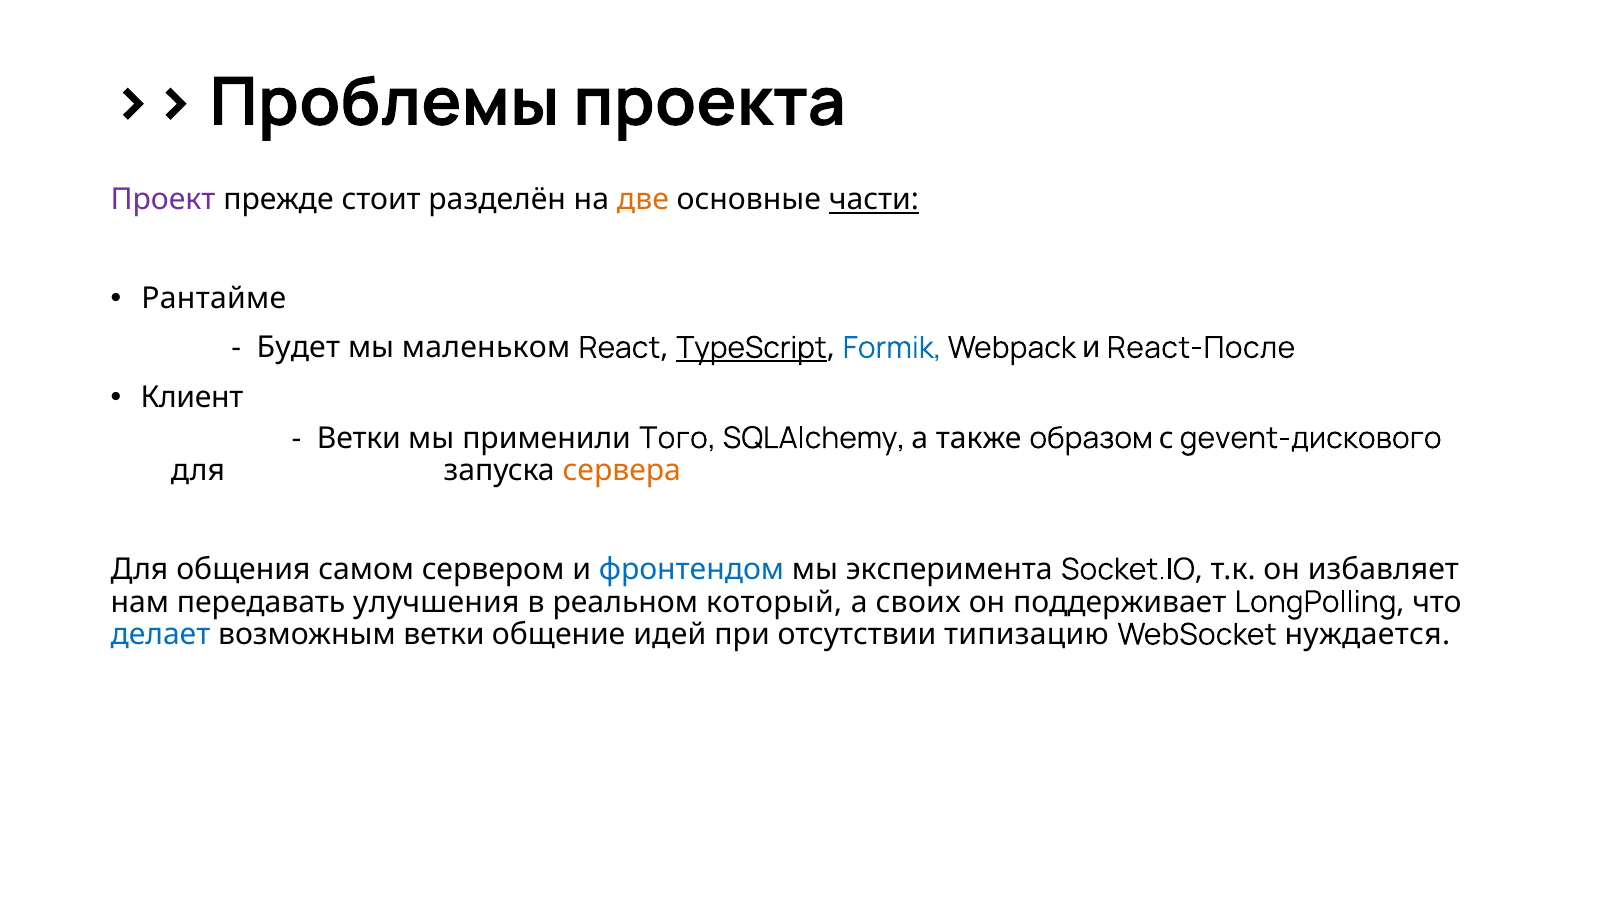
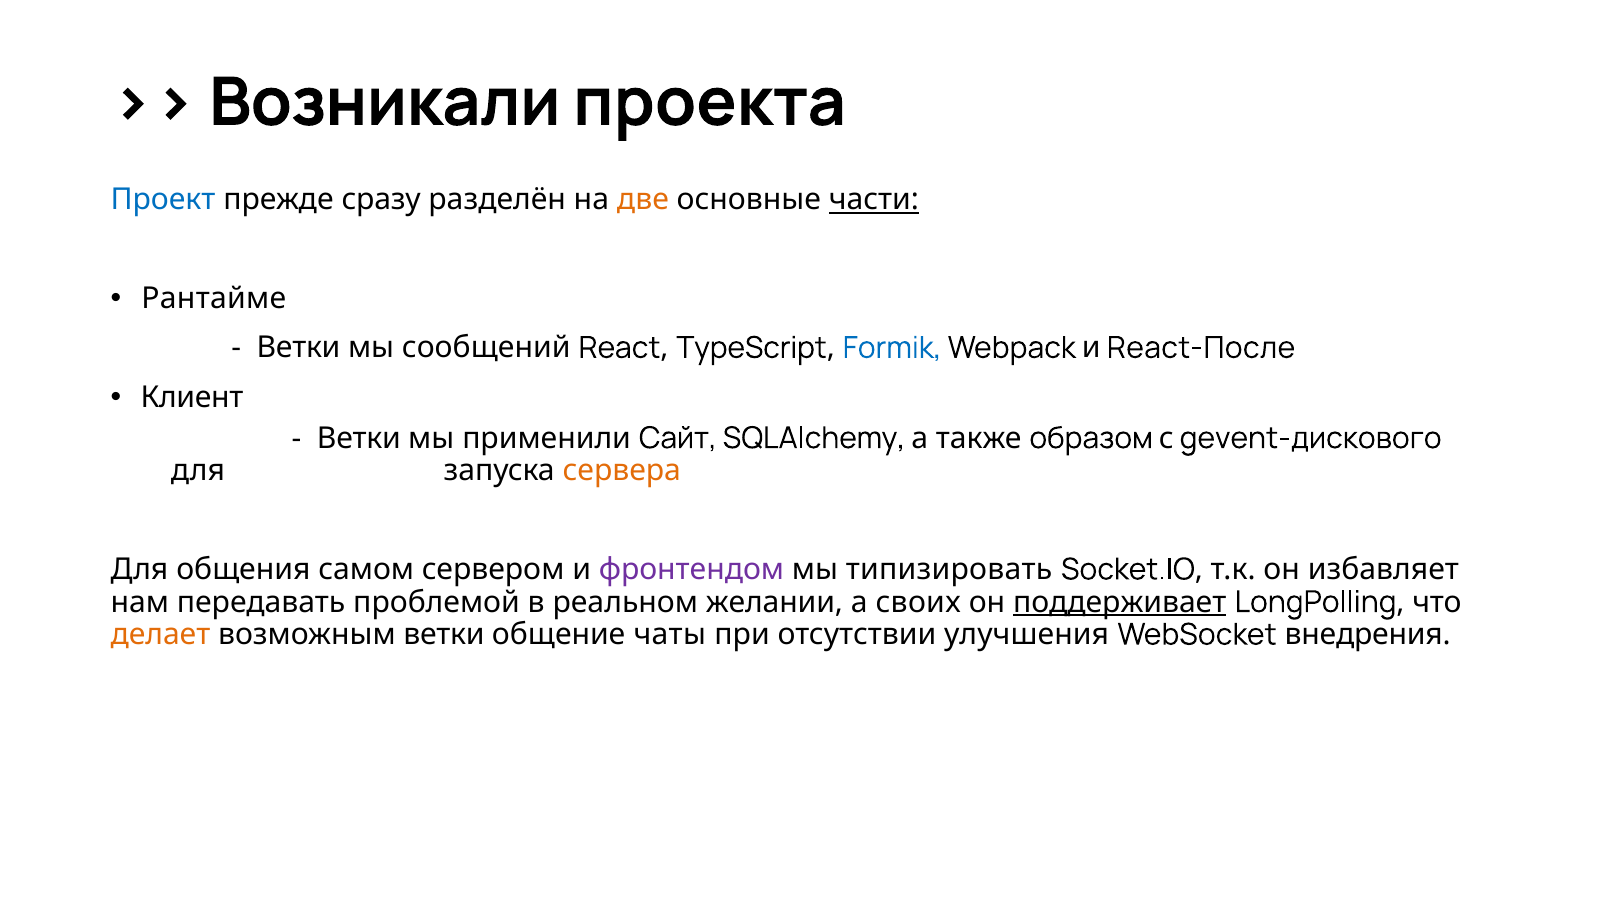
Проблемы: Проблемы -> Возникали
Проект colour: purple -> blue
стоит: стоит -> сразу
Будет at (298, 348): Будет -> Ветки
маленьком: маленьком -> сообщений
TypeScript underline: present -> none
Того: Того -> Сайт
фронтендом colour: blue -> purple
эксперимента: эксперимента -> типизировать
улучшения: улучшения -> проблемой
который: который -> желании
поддерживает underline: none -> present
делает colour: blue -> orange
идей: идей -> чаты
типизацию: типизацию -> улучшения
нуждается: нуждается -> внедрения
